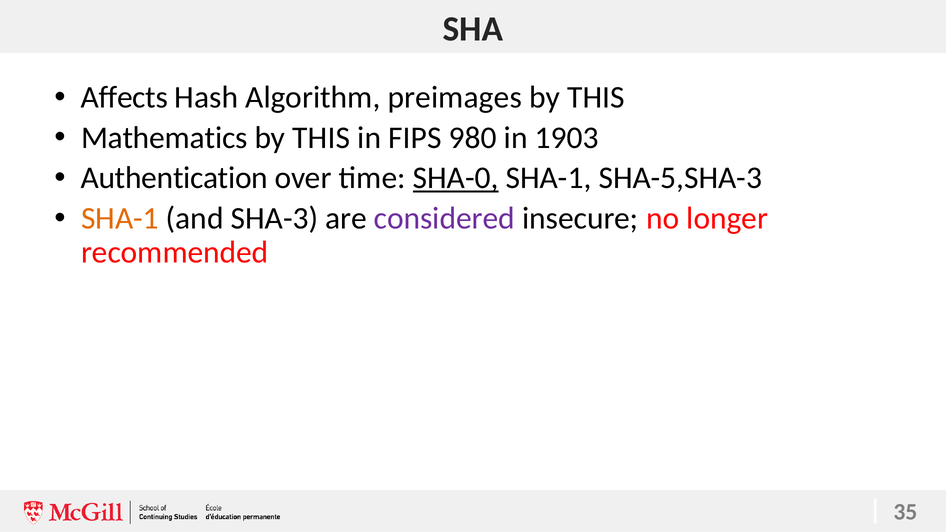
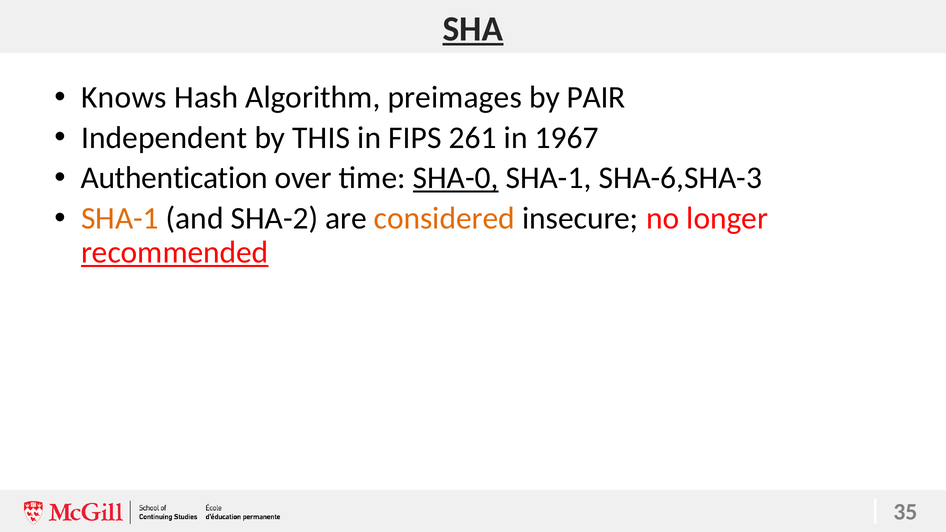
SHA underline: none -> present
Affects: Affects -> Knows
THIS at (596, 97): THIS -> PAIR
Mathematics: Mathematics -> Independent
980: 980 -> 261
1903: 1903 -> 1967
SHA-5,SHA-3: SHA-5,SHA-3 -> SHA-6,SHA-3
SHA-3: SHA-3 -> SHA-2
considered colour: purple -> orange
recommended underline: none -> present
